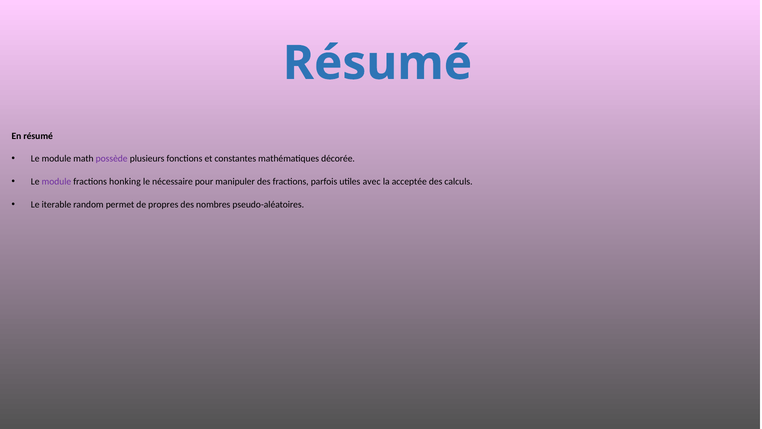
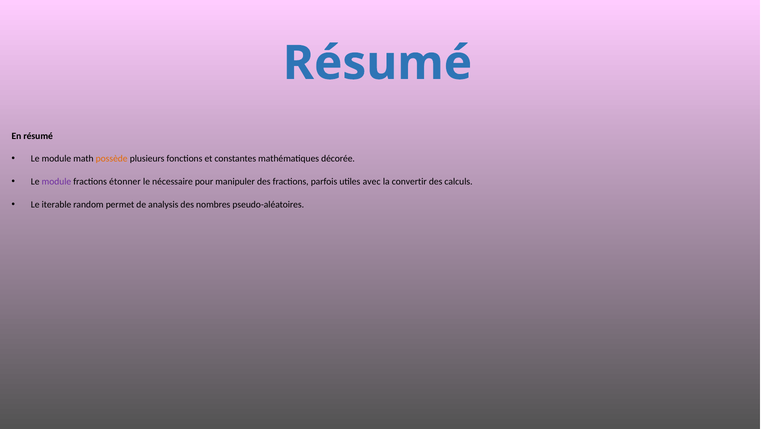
possède colour: purple -> orange
honking: honking -> étonner
acceptée: acceptée -> convertir
propres: propres -> analysis
